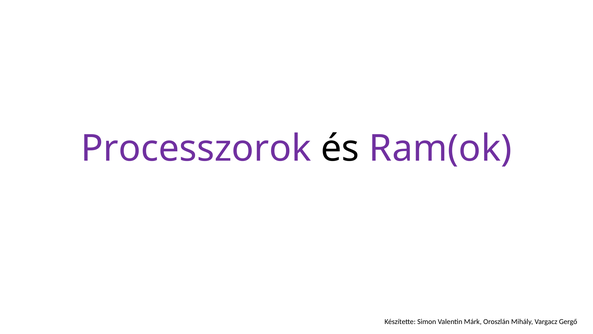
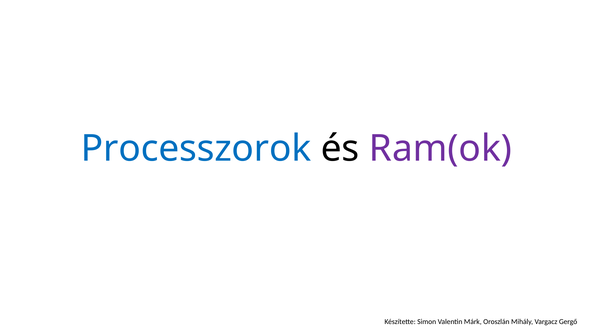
Processzorok colour: purple -> blue
